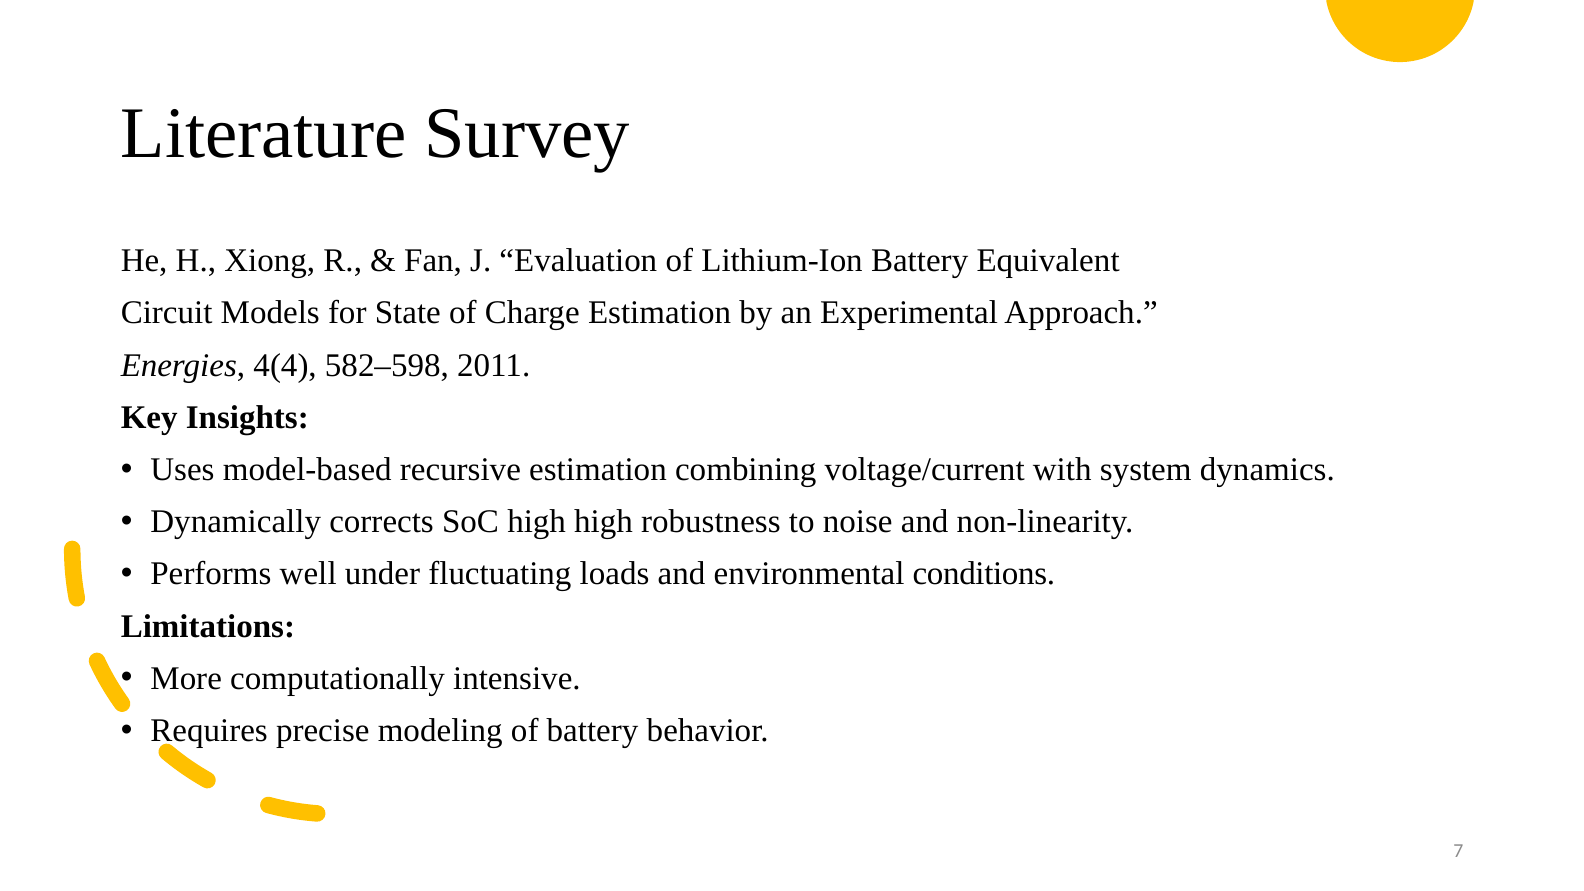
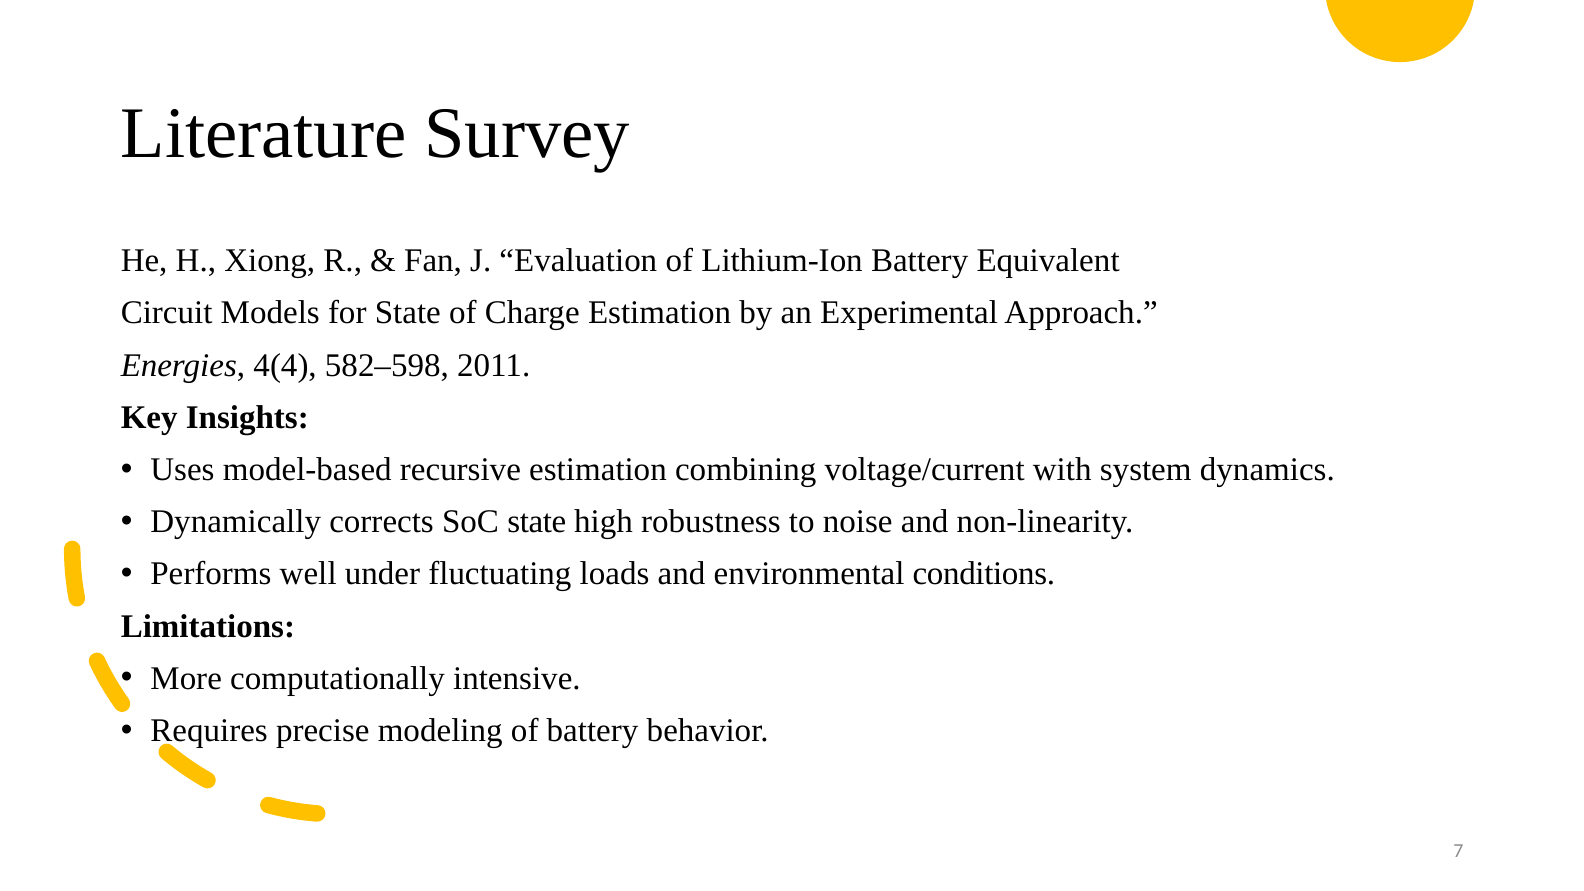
SoC high: high -> state
